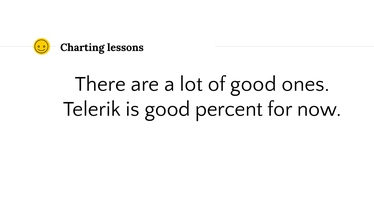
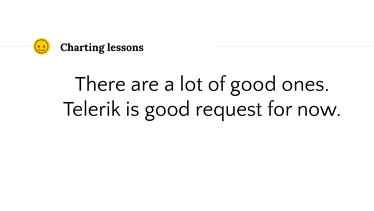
percent: percent -> request
